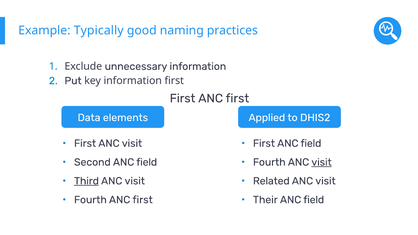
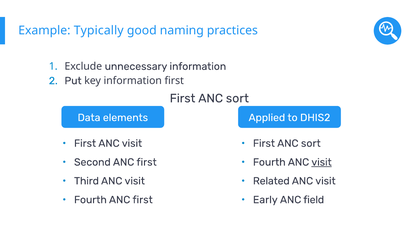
first at (237, 98): first -> sort
field at (311, 143): field -> sort
Second ANC field: field -> first
Third underline: present -> none
Their: Their -> Early
